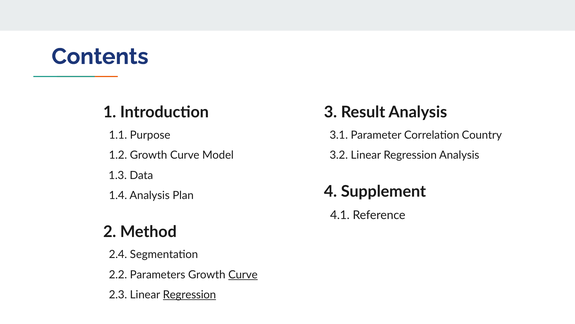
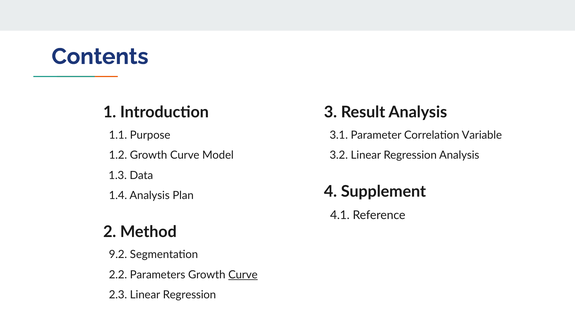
Country: Country -> Variable
2.4: 2.4 -> 9.2
Regression at (189, 294) underline: present -> none
